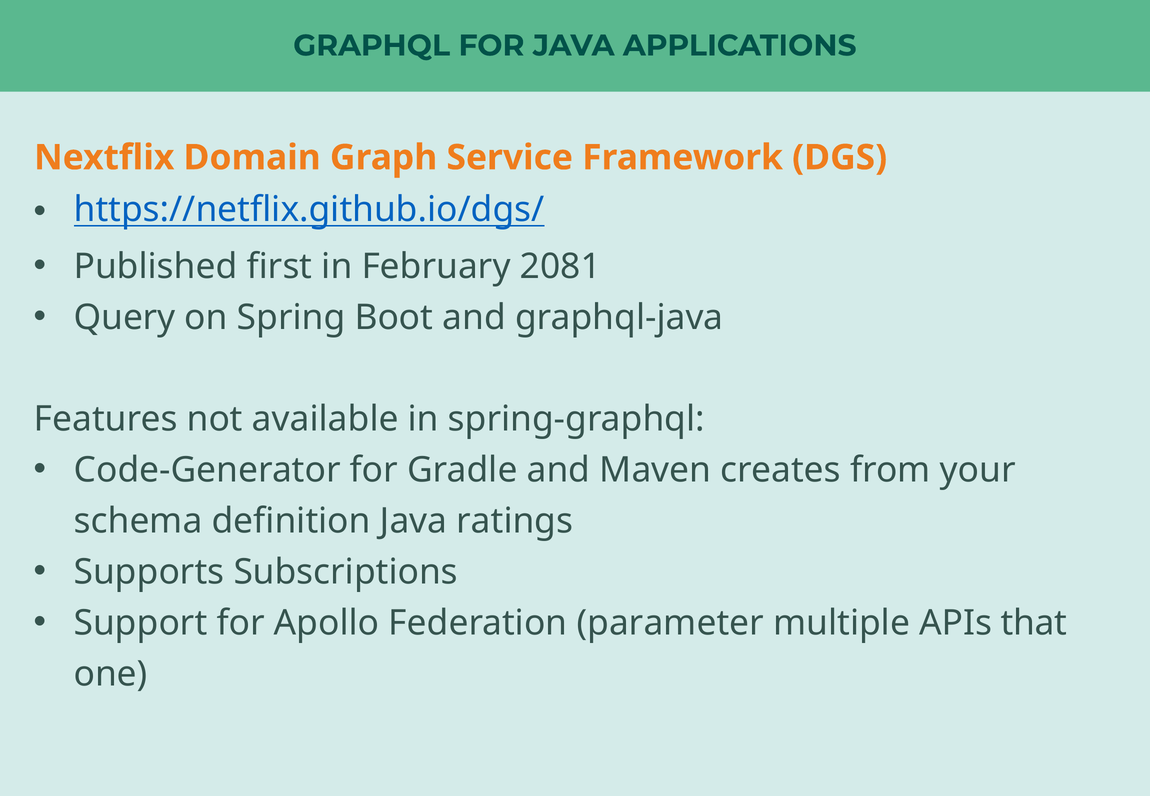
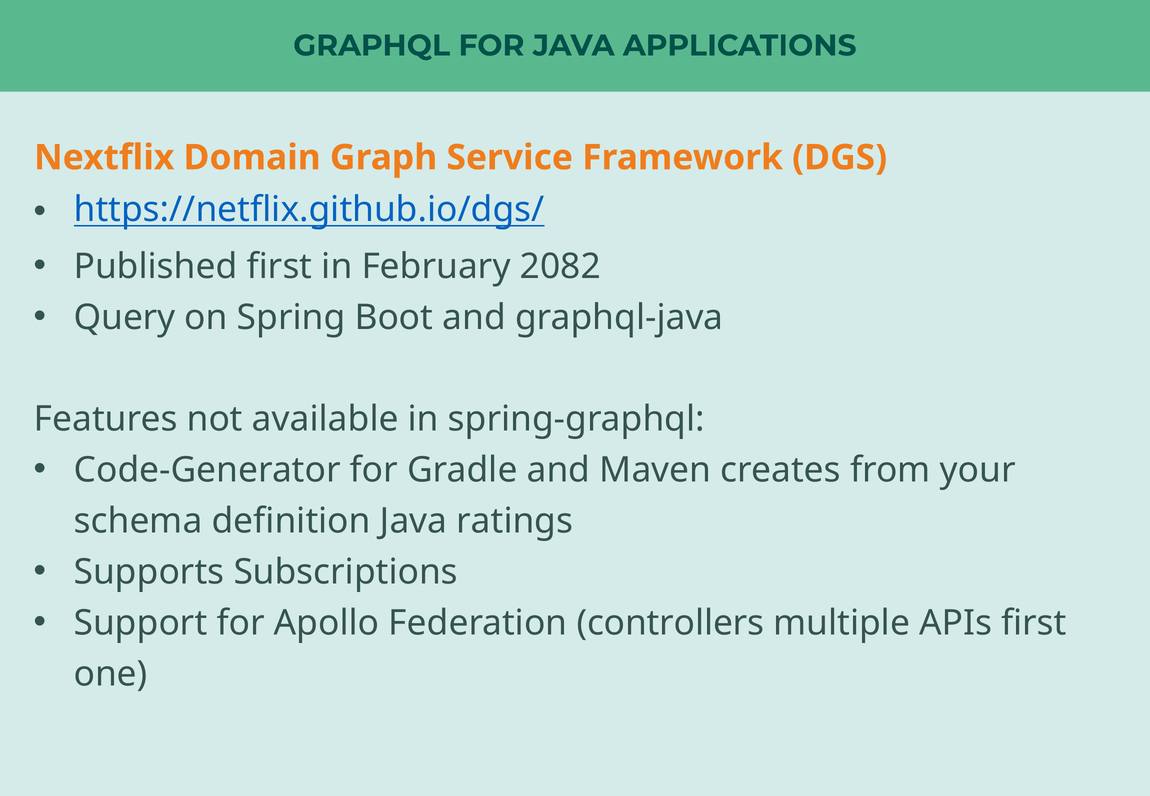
2081: 2081 -> 2082
parameter: parameter -> controllers
APIs that: that -> first
